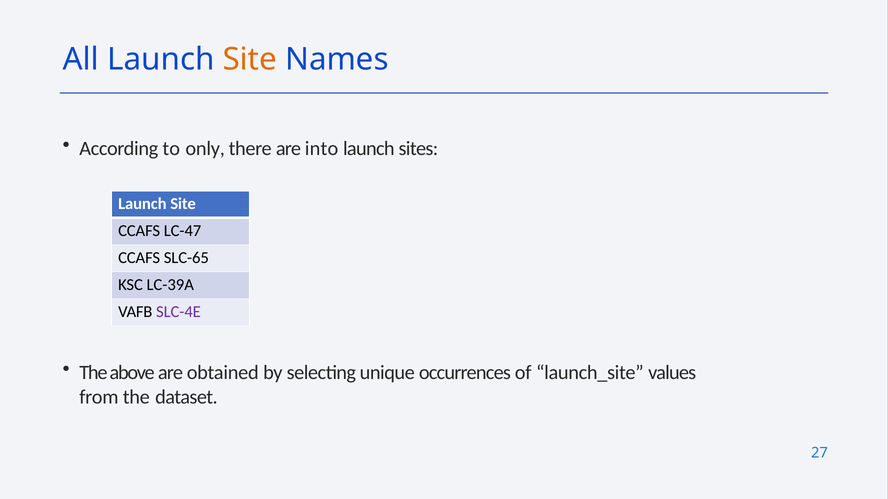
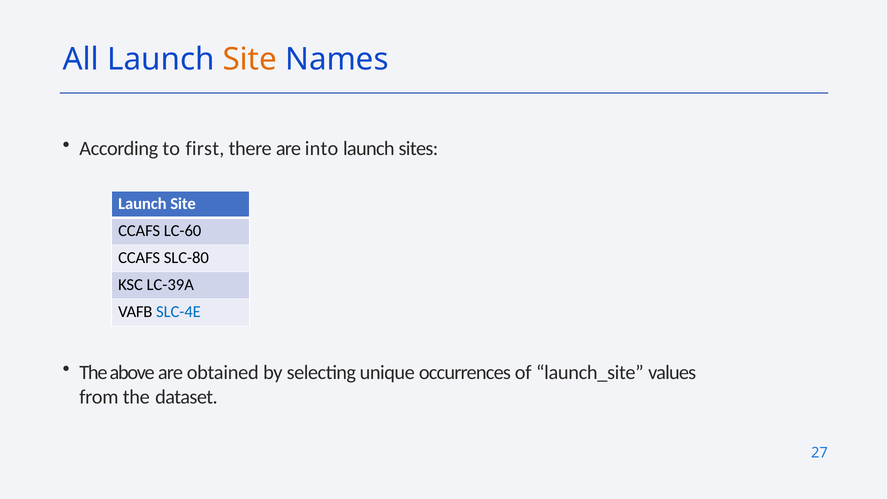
only: only -> first
LC-47: LC-47 -> LC-60
SLC-65: SLC-65 -> SLC-80
SLC-4E colour: purple -> blue
